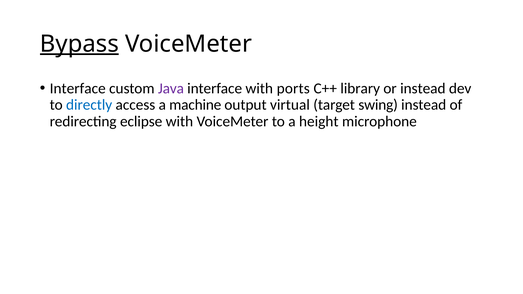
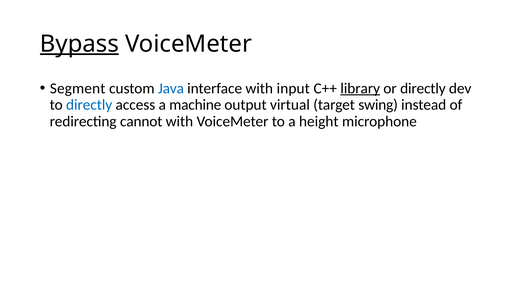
Interface at (78, 88): Interface -> Segment
Java colour: purple -> blue
ports: ports -> input
library underline: none -> present
or instead: instead -> directly
eclipse: eclipse -> cannot
